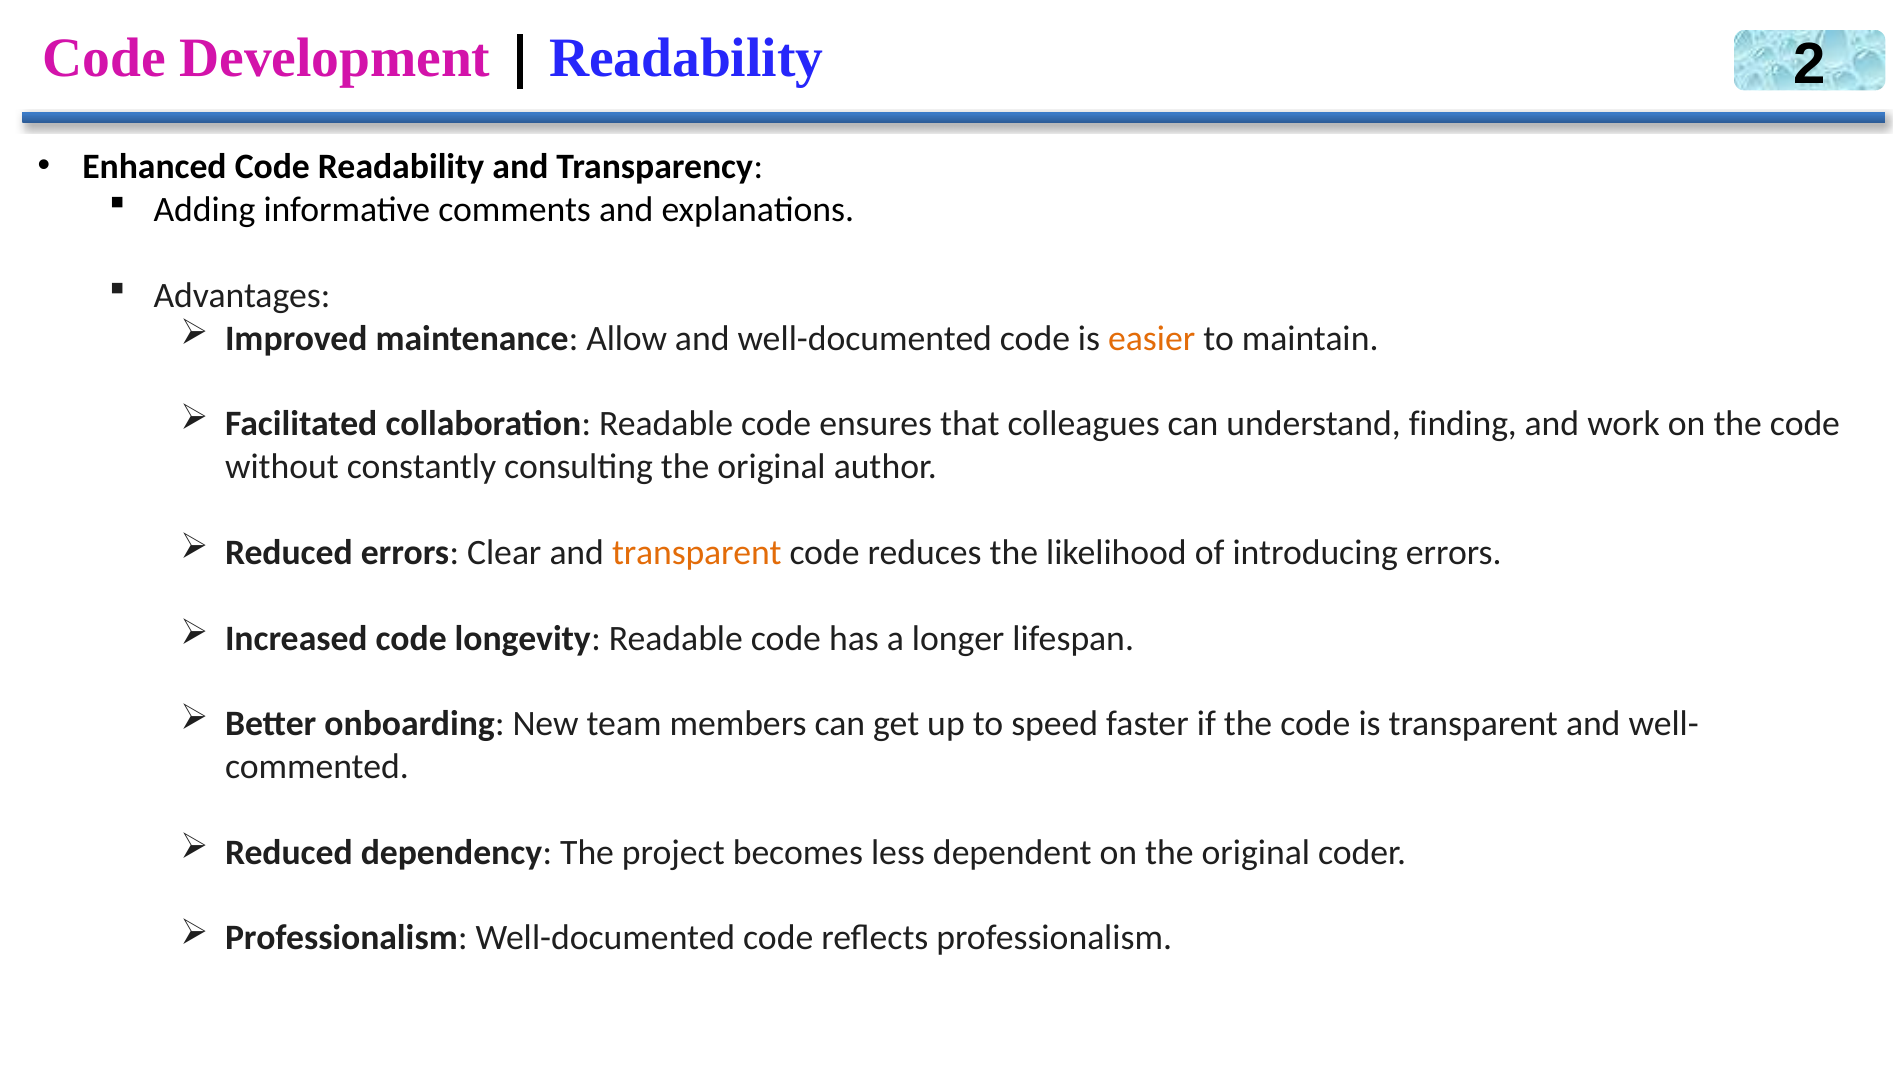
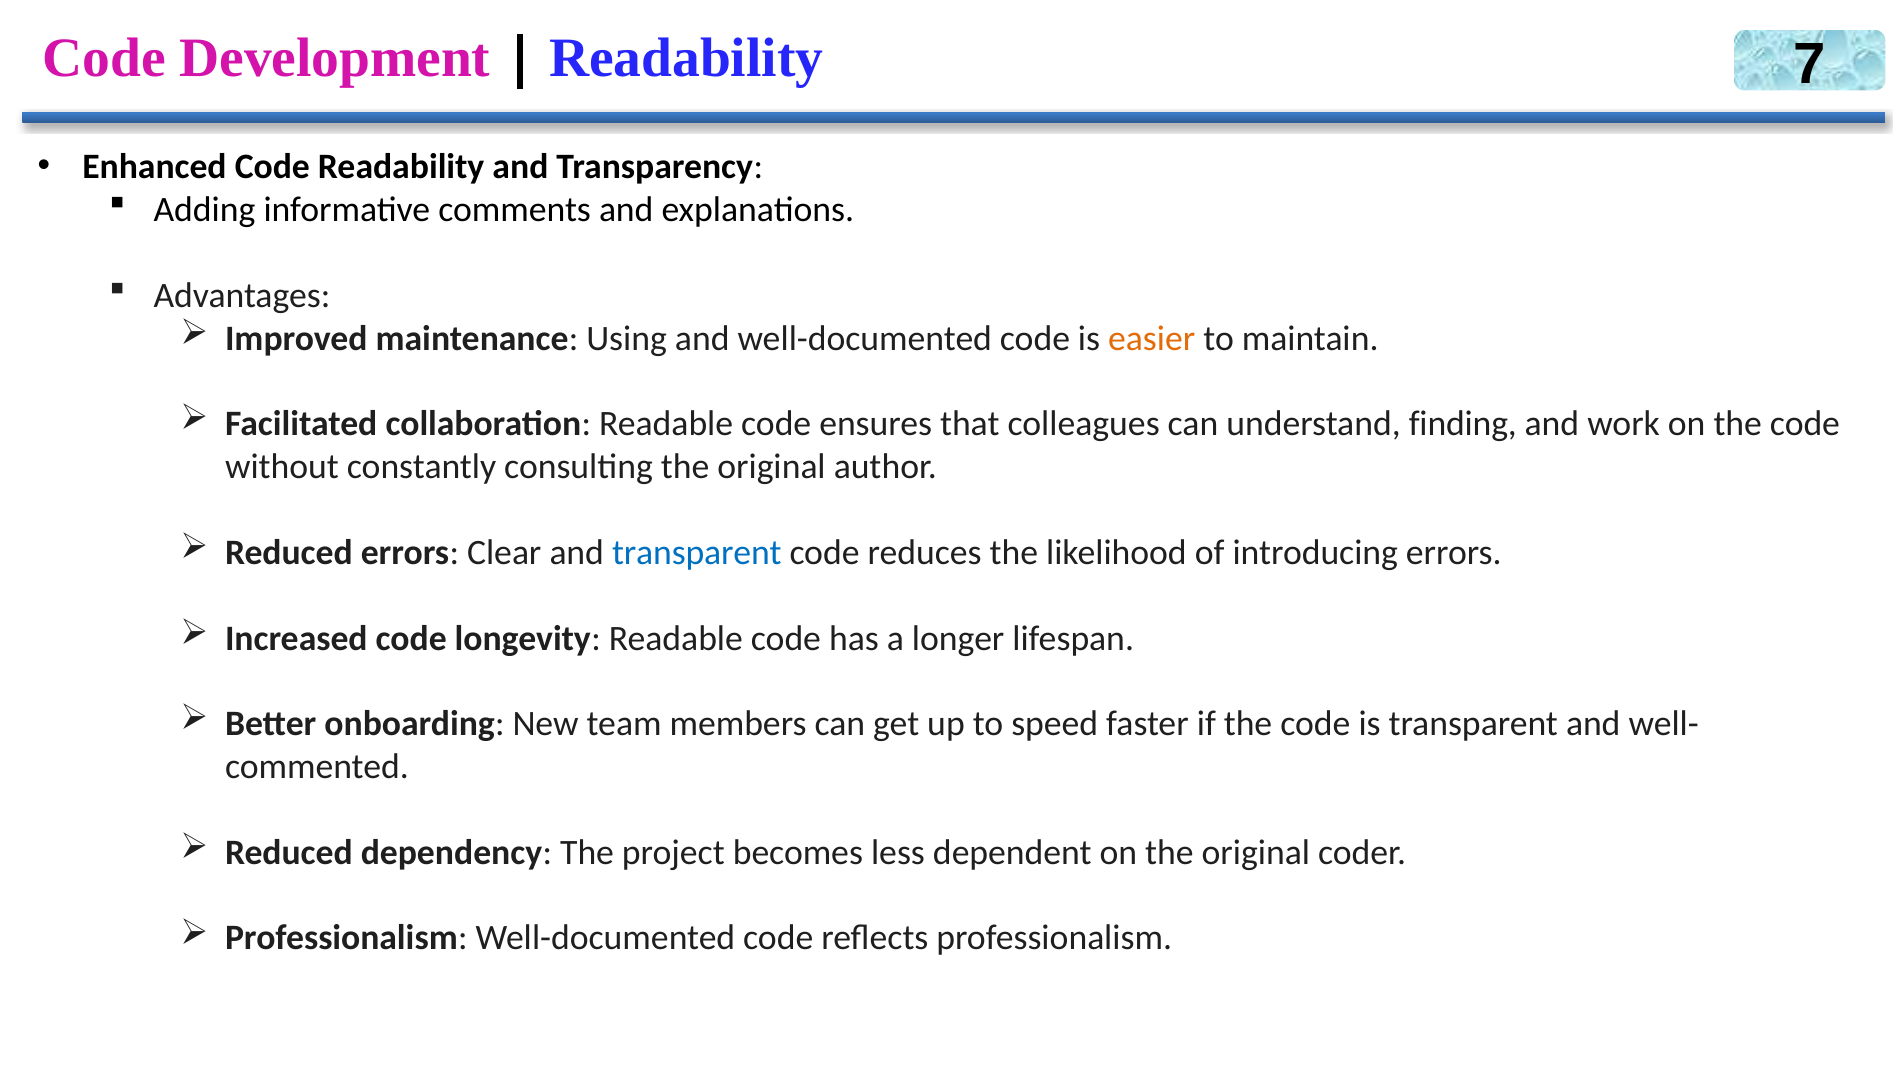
2: 2 -> 7
Allow: Allow -> Using
transparent at (697, 553) colour: orange -> blue
